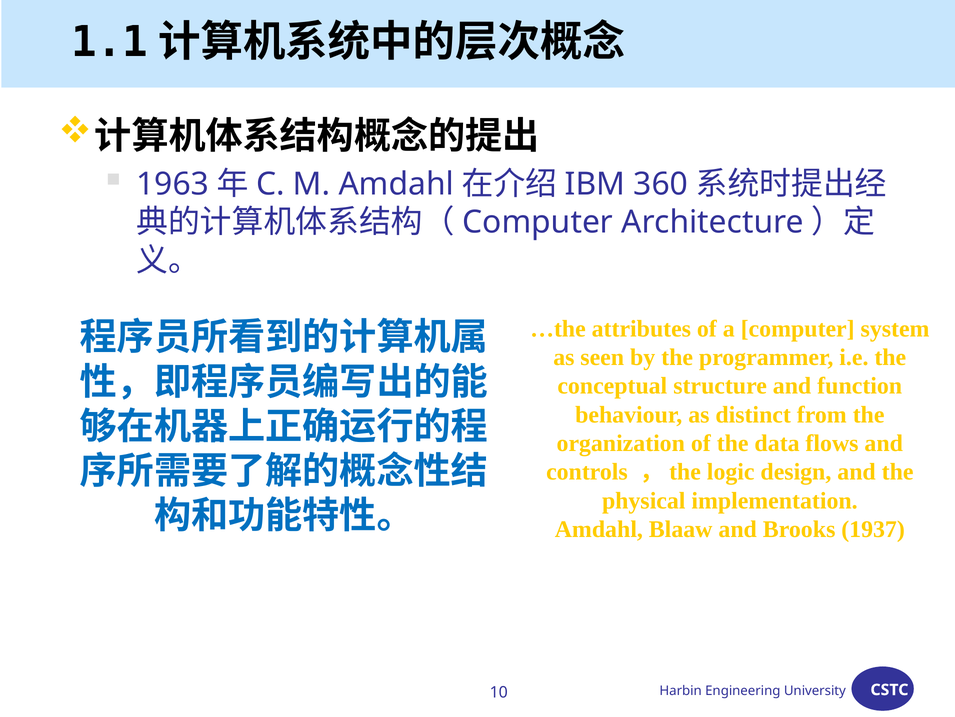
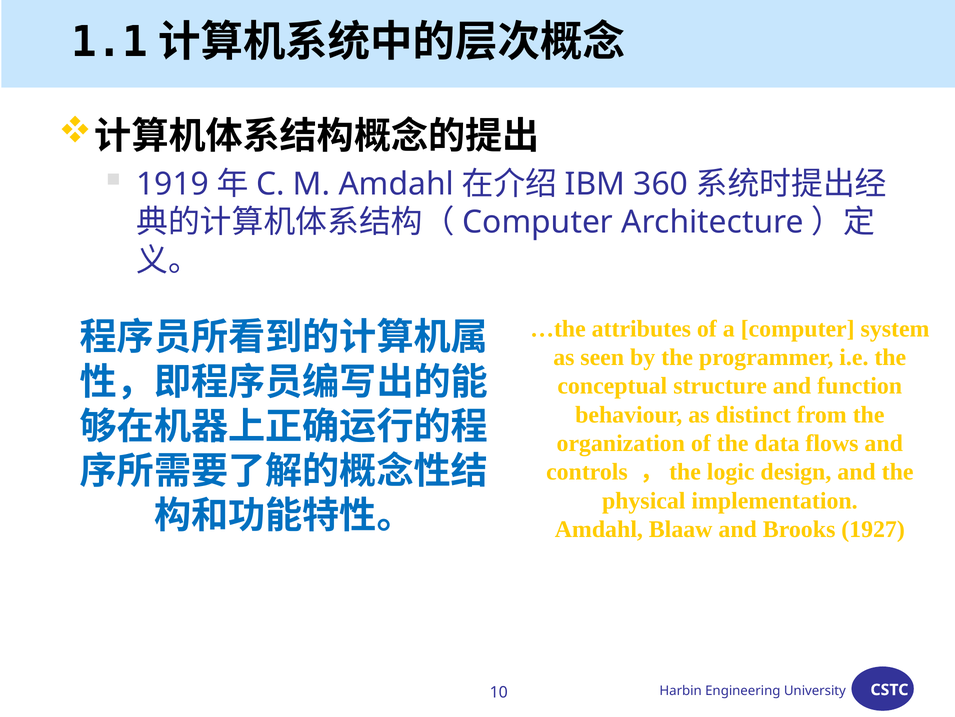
1963: 1963 -> 1919
1937: 1937 -> 1927
